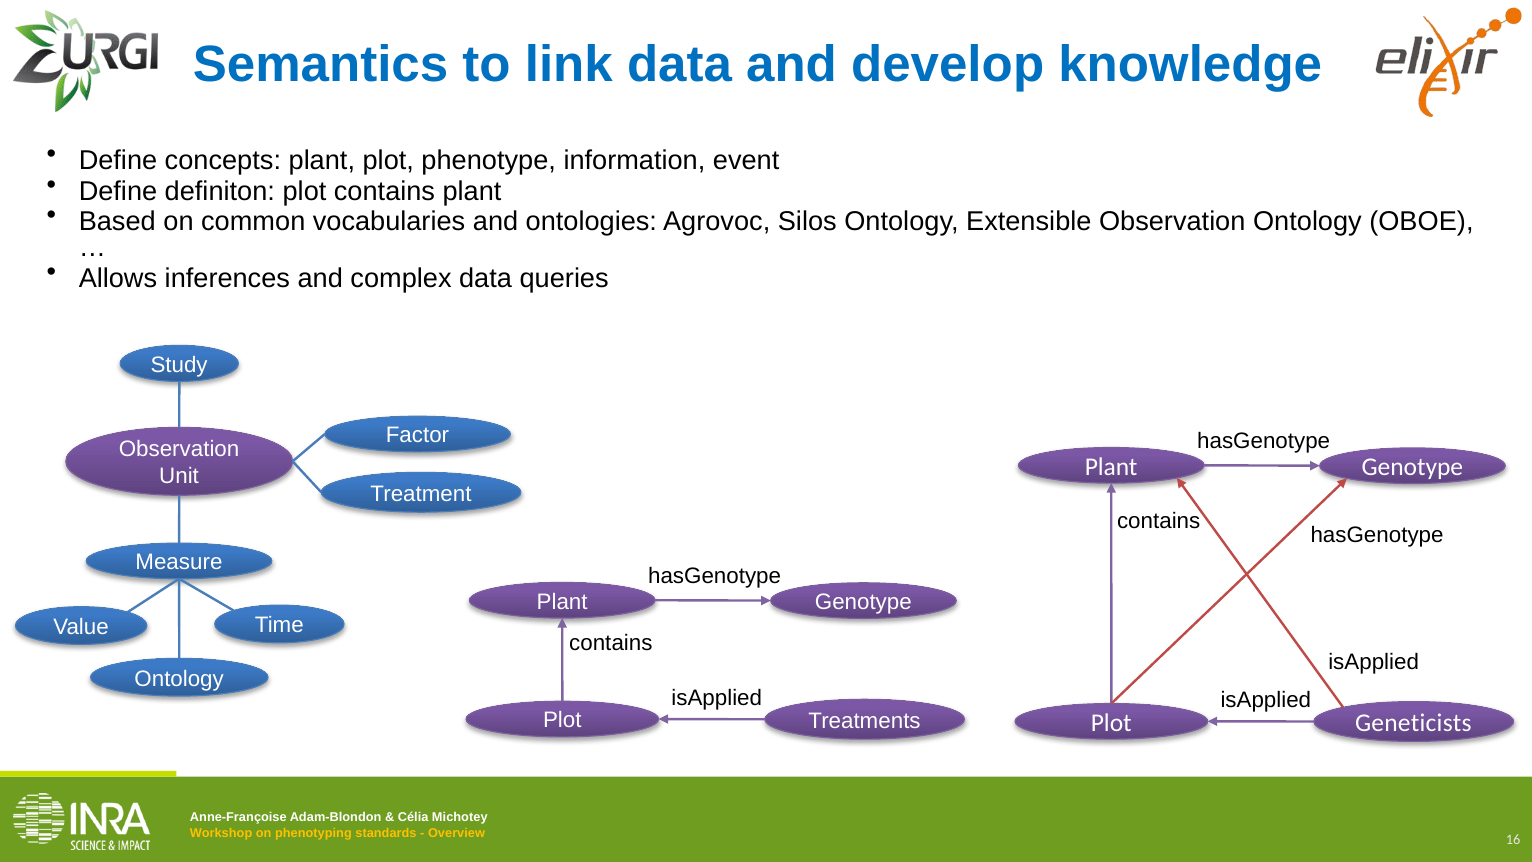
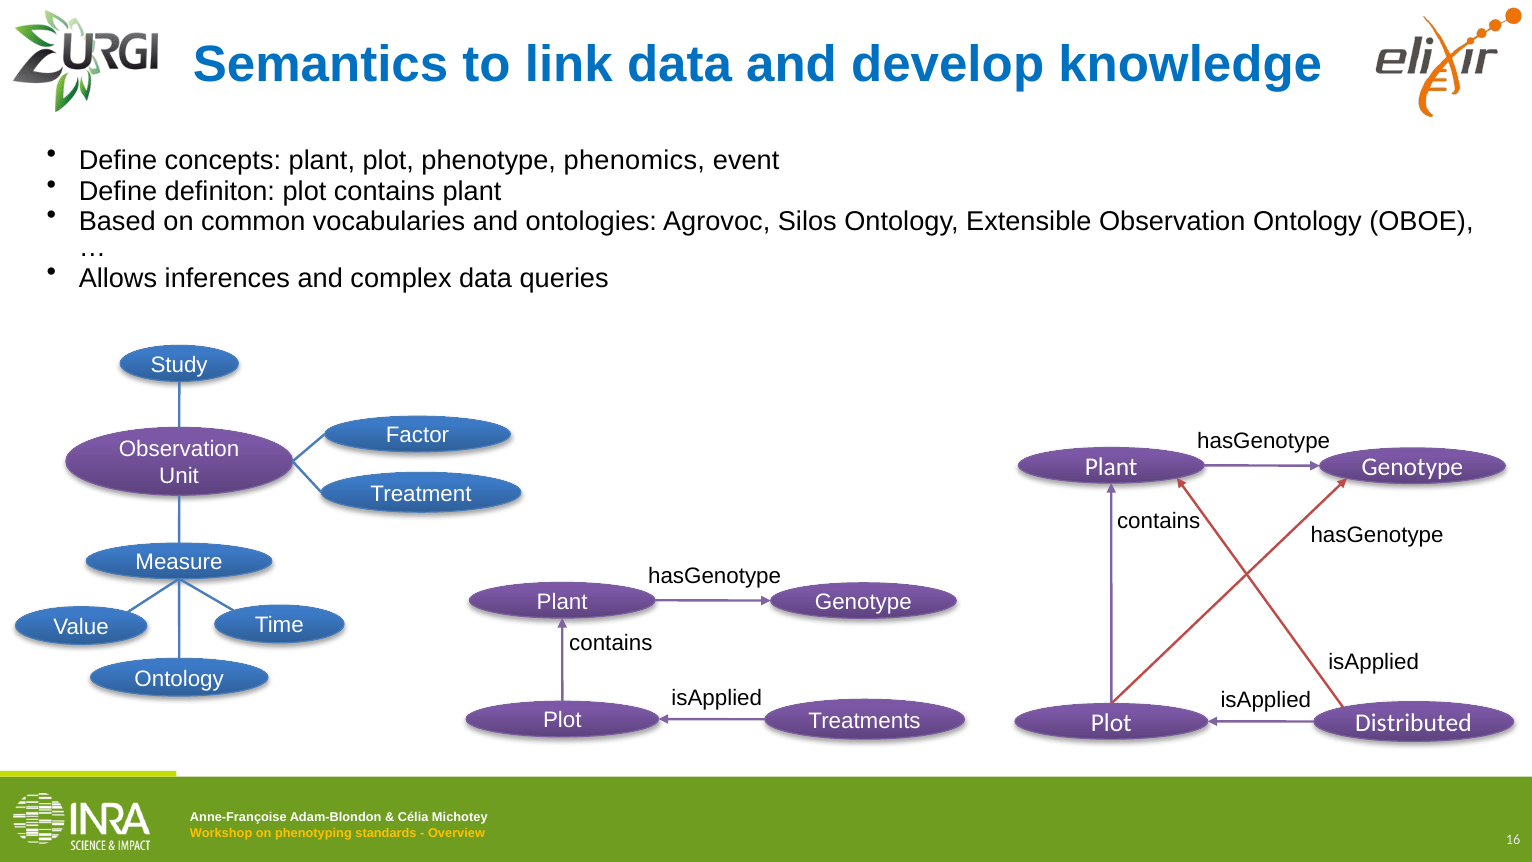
information: information -> phenomics
Geneticists: Geneticists -> Distributed
